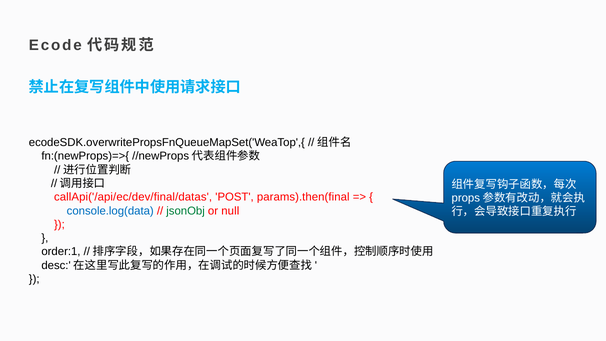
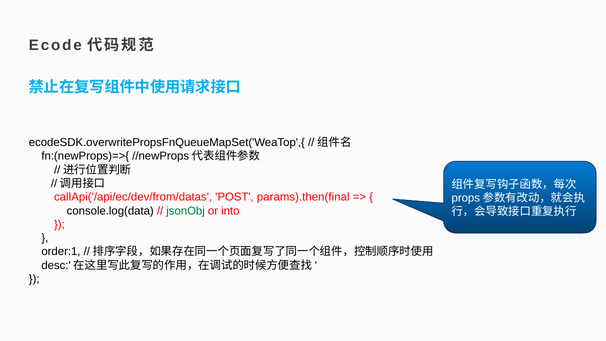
callApi('/api/ec/dev/final/datas: callApi('/api/ec/dev/final/datas -> callApi('/api/ec/dev/from/datas
console.log(data colour: blue -> black
null: null -> into
